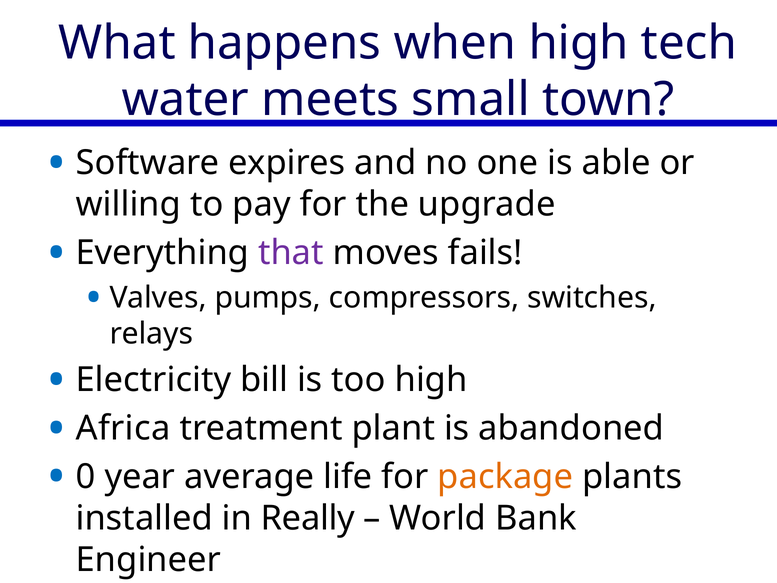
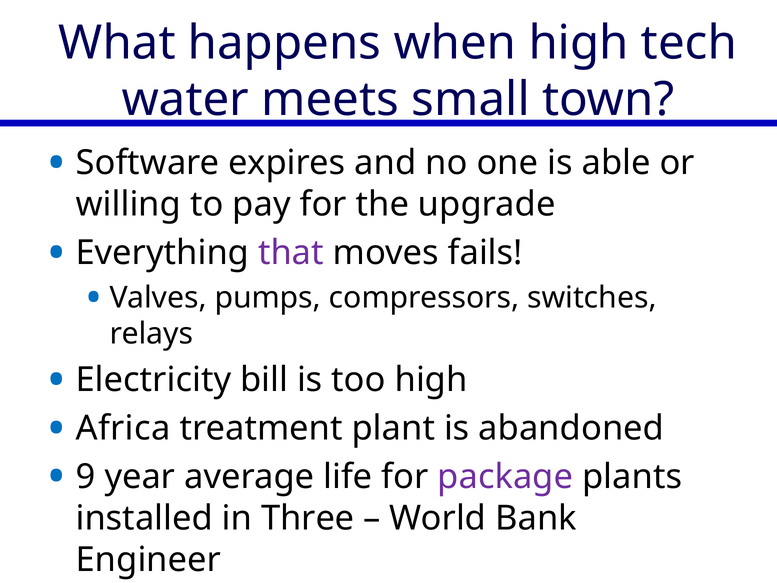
0: 0 -> 9
package colour: orange -> purple
Really: Really -> Three
